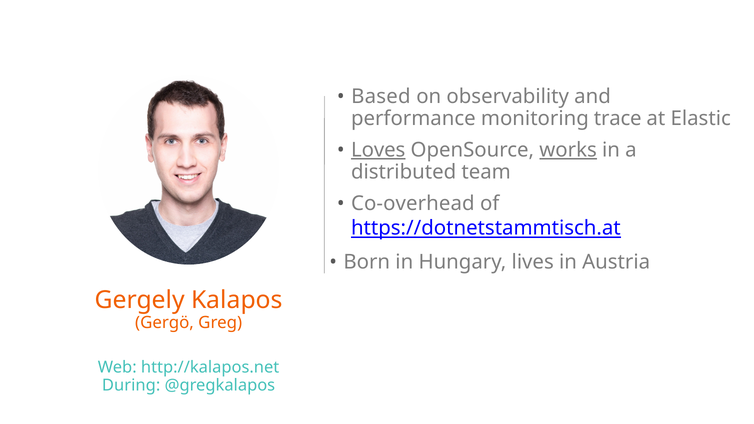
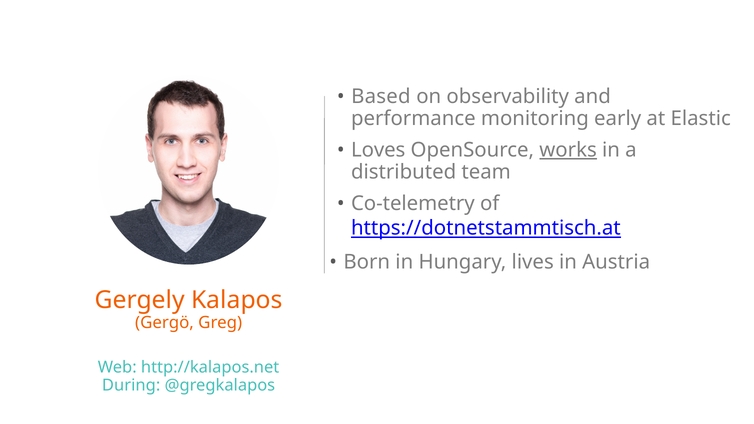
trace: trace -> early
Loves underline: present -> none
Co-overhead: Co-overhead -> Co-telemetry
